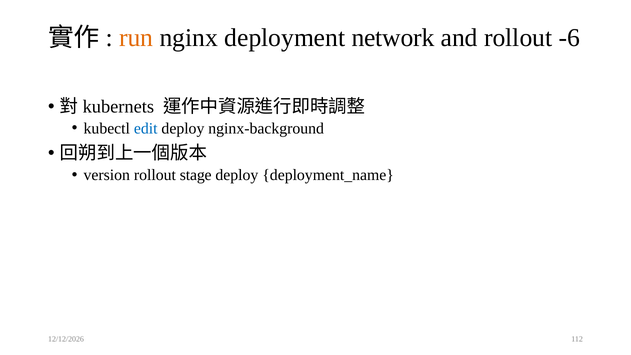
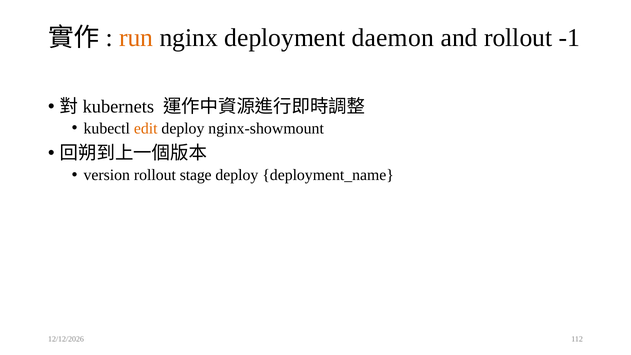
network: network -> daemon
-6: -6 -> -1
edit colour: blue -> orange
nginx-background: nginx-background -> nginx-showmount
